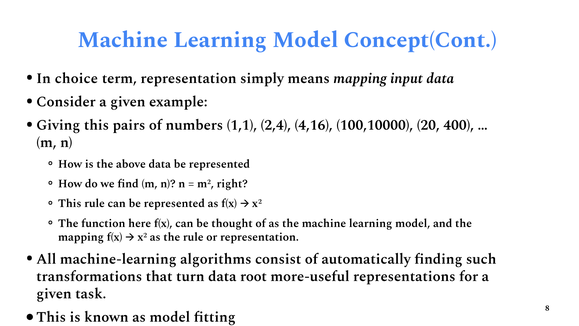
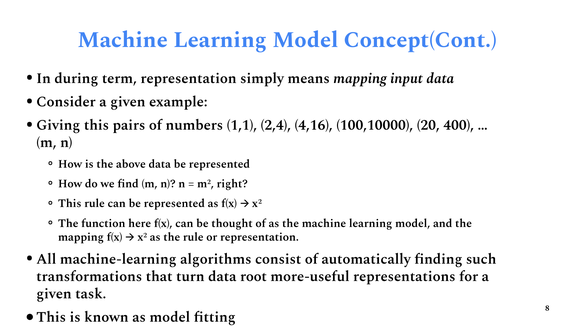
choice: choice -> during
